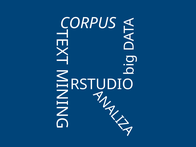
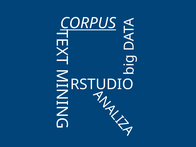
CORPUS underline: none -> present
